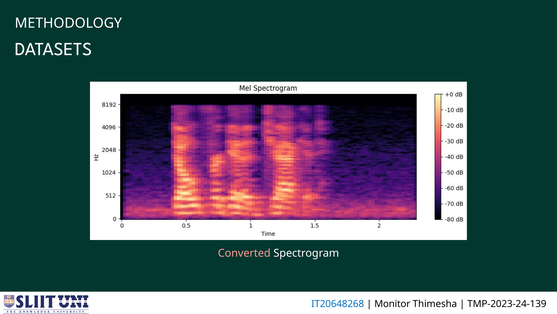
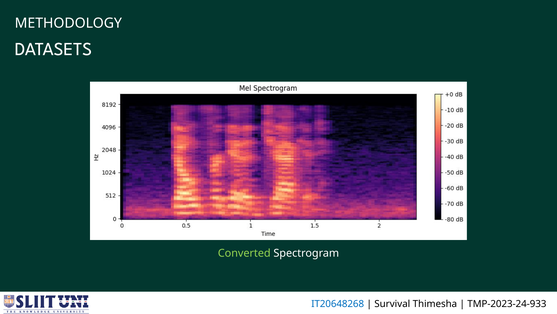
Converted colour: pink -> light green
Monitor: Monitor -> Survival
TMP-2023-24-139: TMP-2023-24-139 -> TMP-2023-24-933
